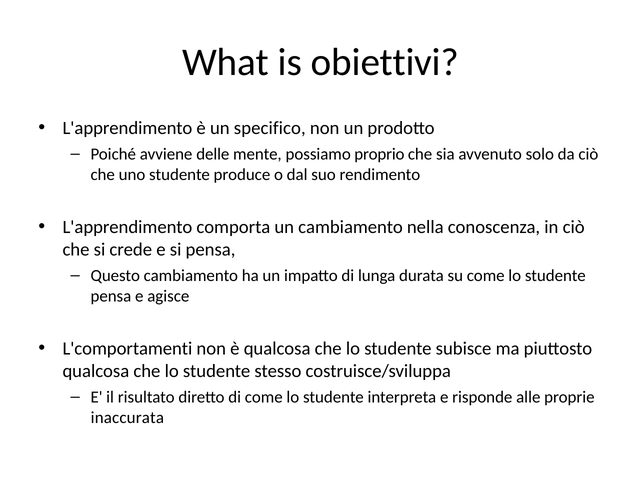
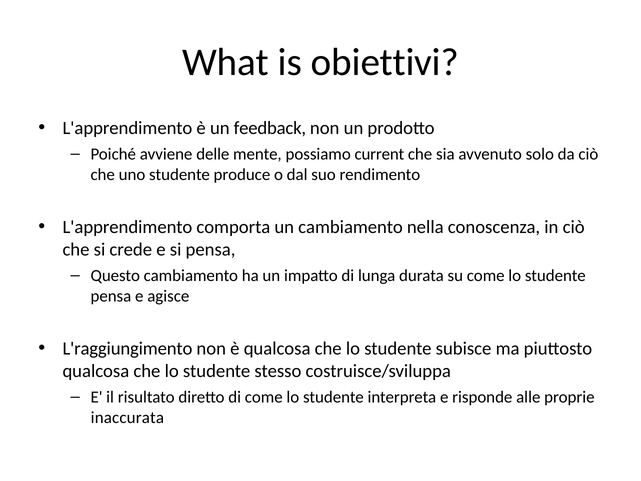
specifico: specifico -> feedback
proprio: proprio -> current
L'comportamenti: L'comportamenti -> L'raggiungimento
